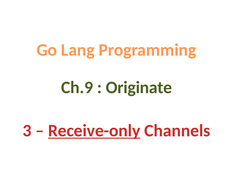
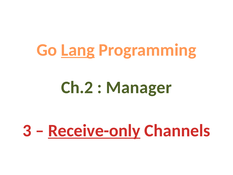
Lang underline: none -> present
Ch.9: Ch.9 -> Ch.2
Originate: Originate -> Manager
